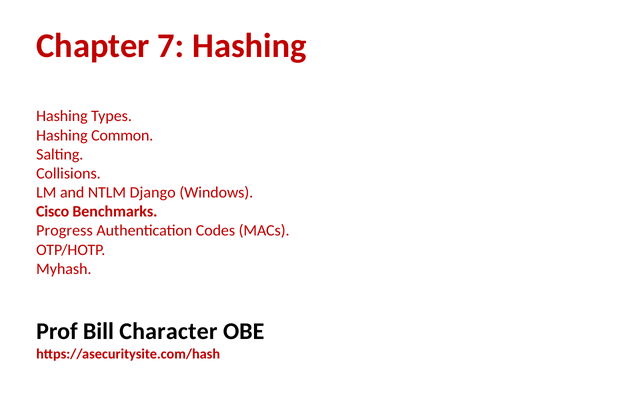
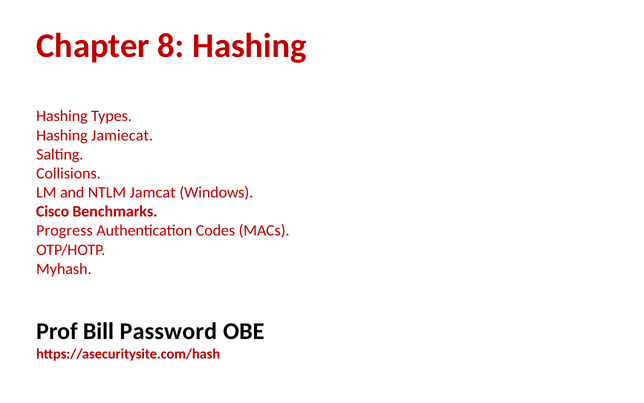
7: 7 -> 8
Common: Common -> Jamiecat
Django: Django -> Jamcat
Character: Character -> Password
